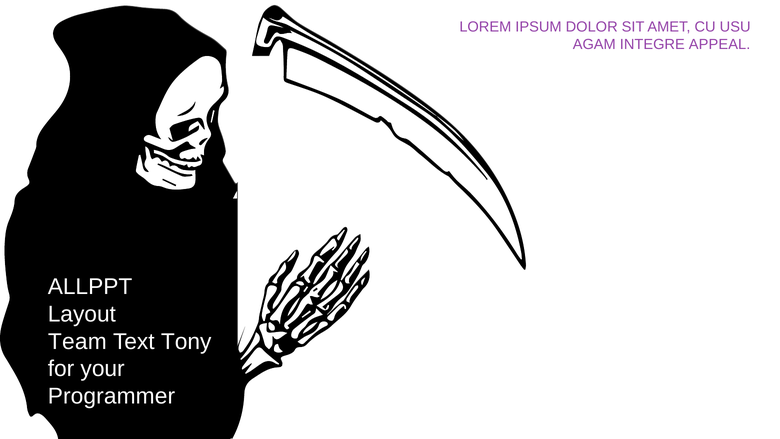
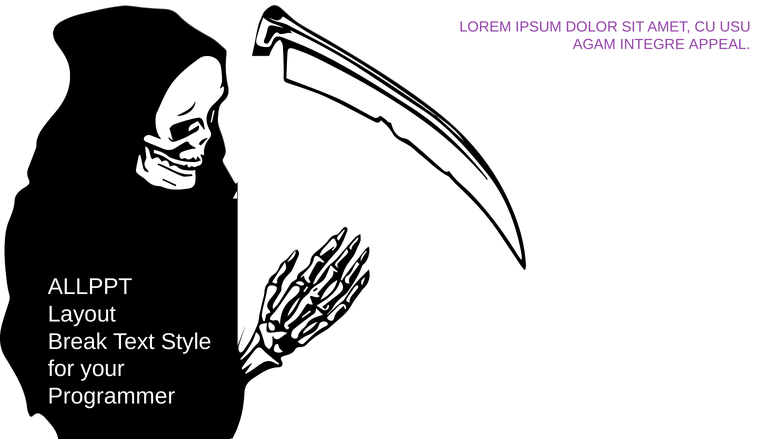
Team: Team -> Break
Tony: Tony -> Style
